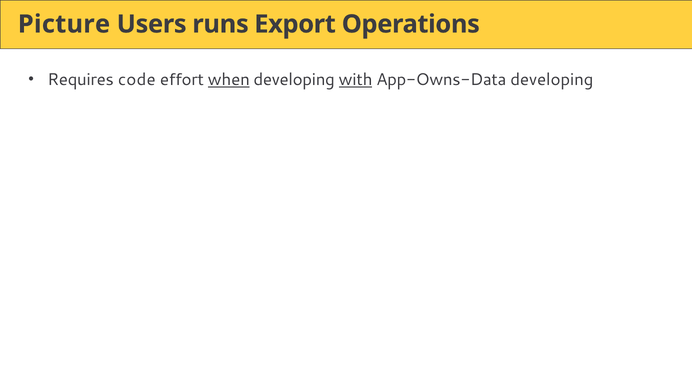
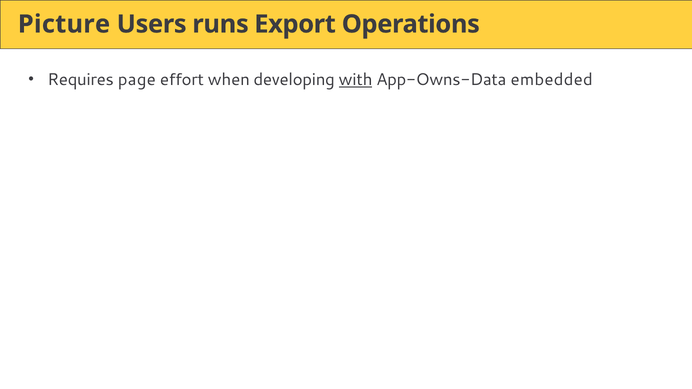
code: code -> page
when underline: present -> none
App-Owns-Data developing: developing -> embedded
